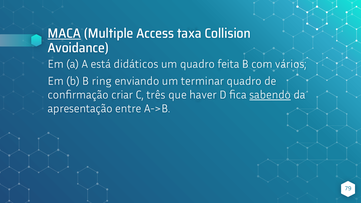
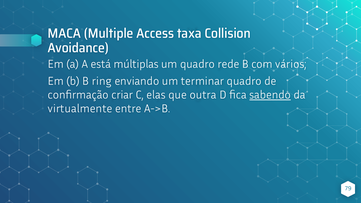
MACA underline: present -> none
didáticos: didáticos -> múltiplas
feita: feita -> rede
três: três -> elas
haver: haver -> outra
apresentação: apresentação -> virtualmente
